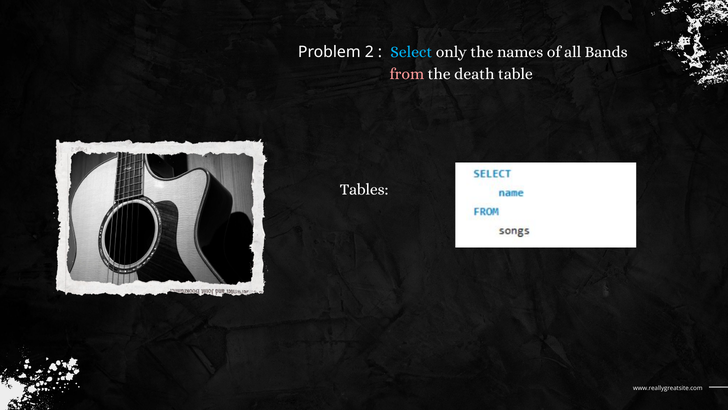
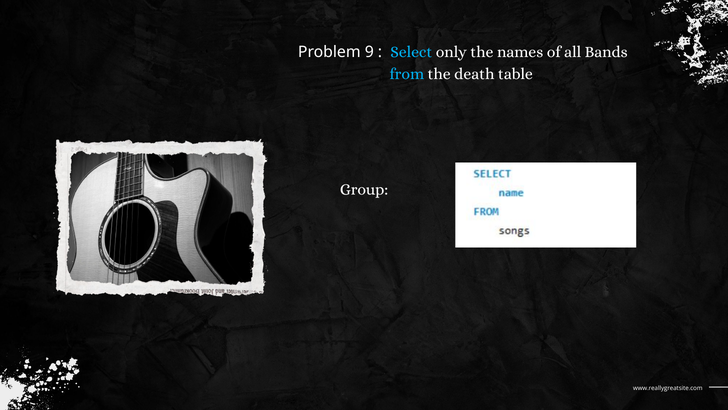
2: 2 -> 9
from colour: pink -> light blue
Tables: Tables -> Group
